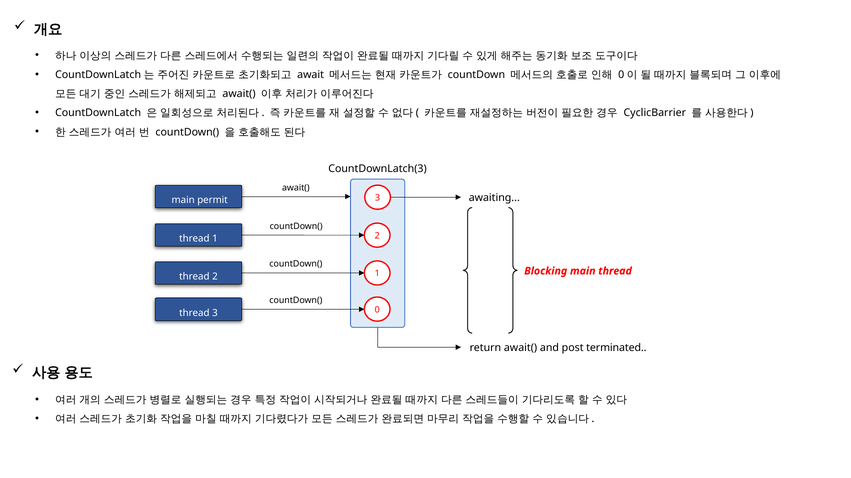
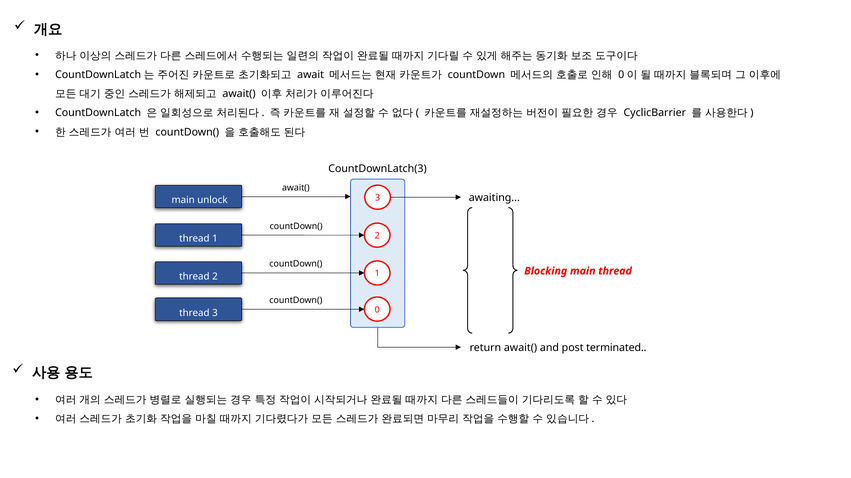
permit: permit -> unlock
